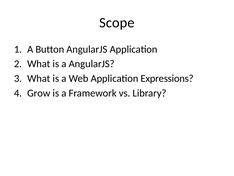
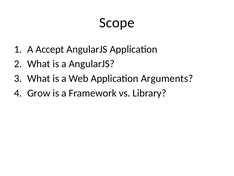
Button: Button -> Accept
Expressions: Expressions -> Arguments
